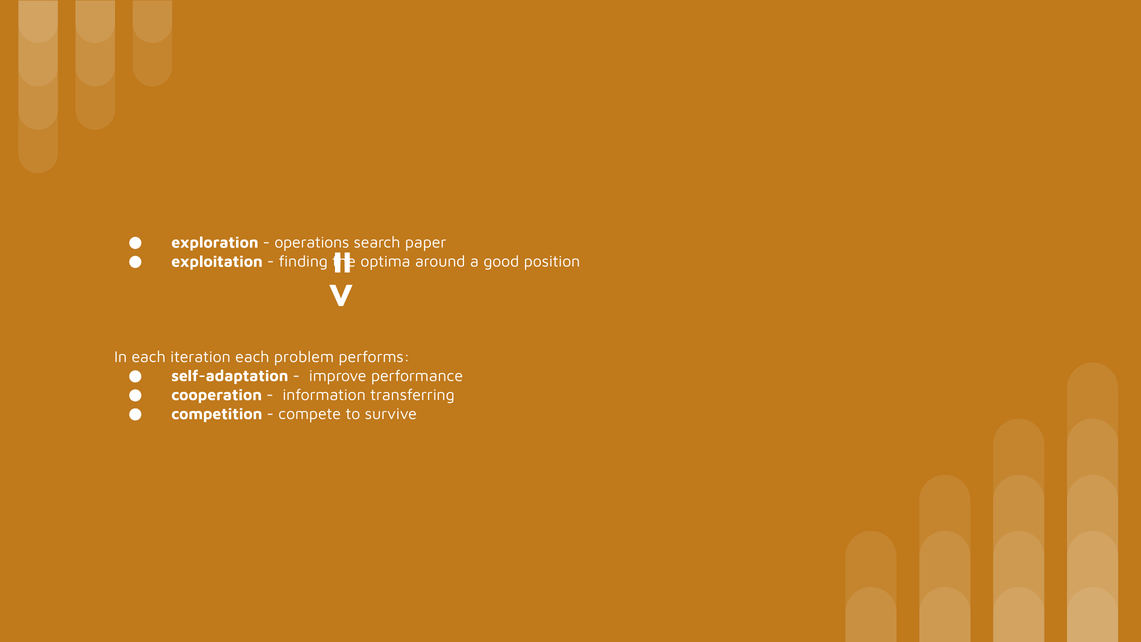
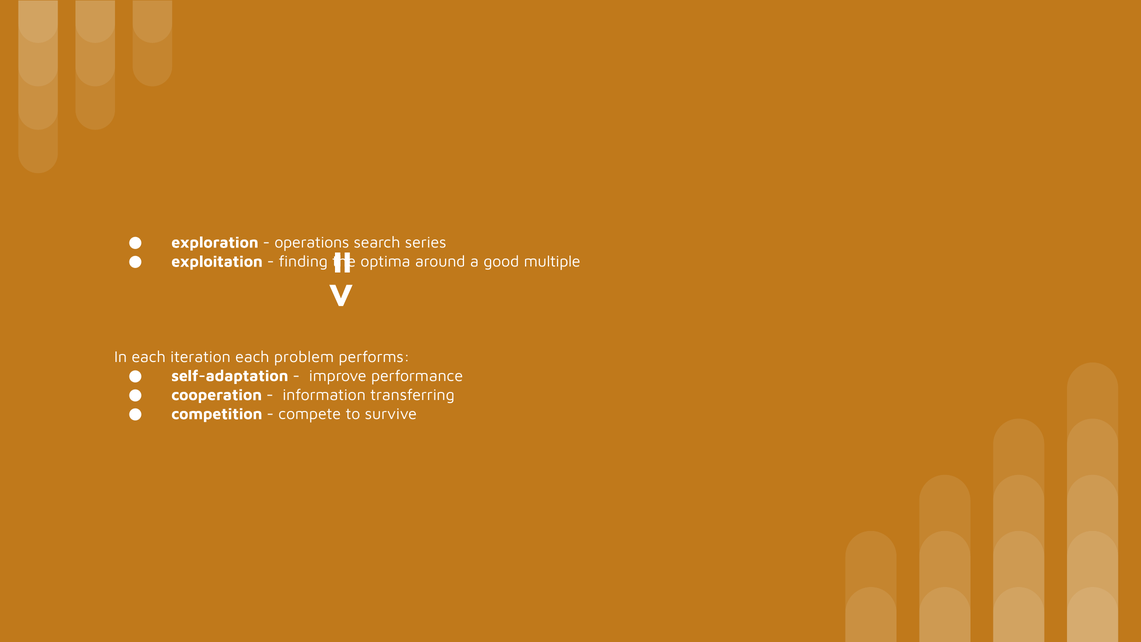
paper: paper -> series
position: position -> multiple
